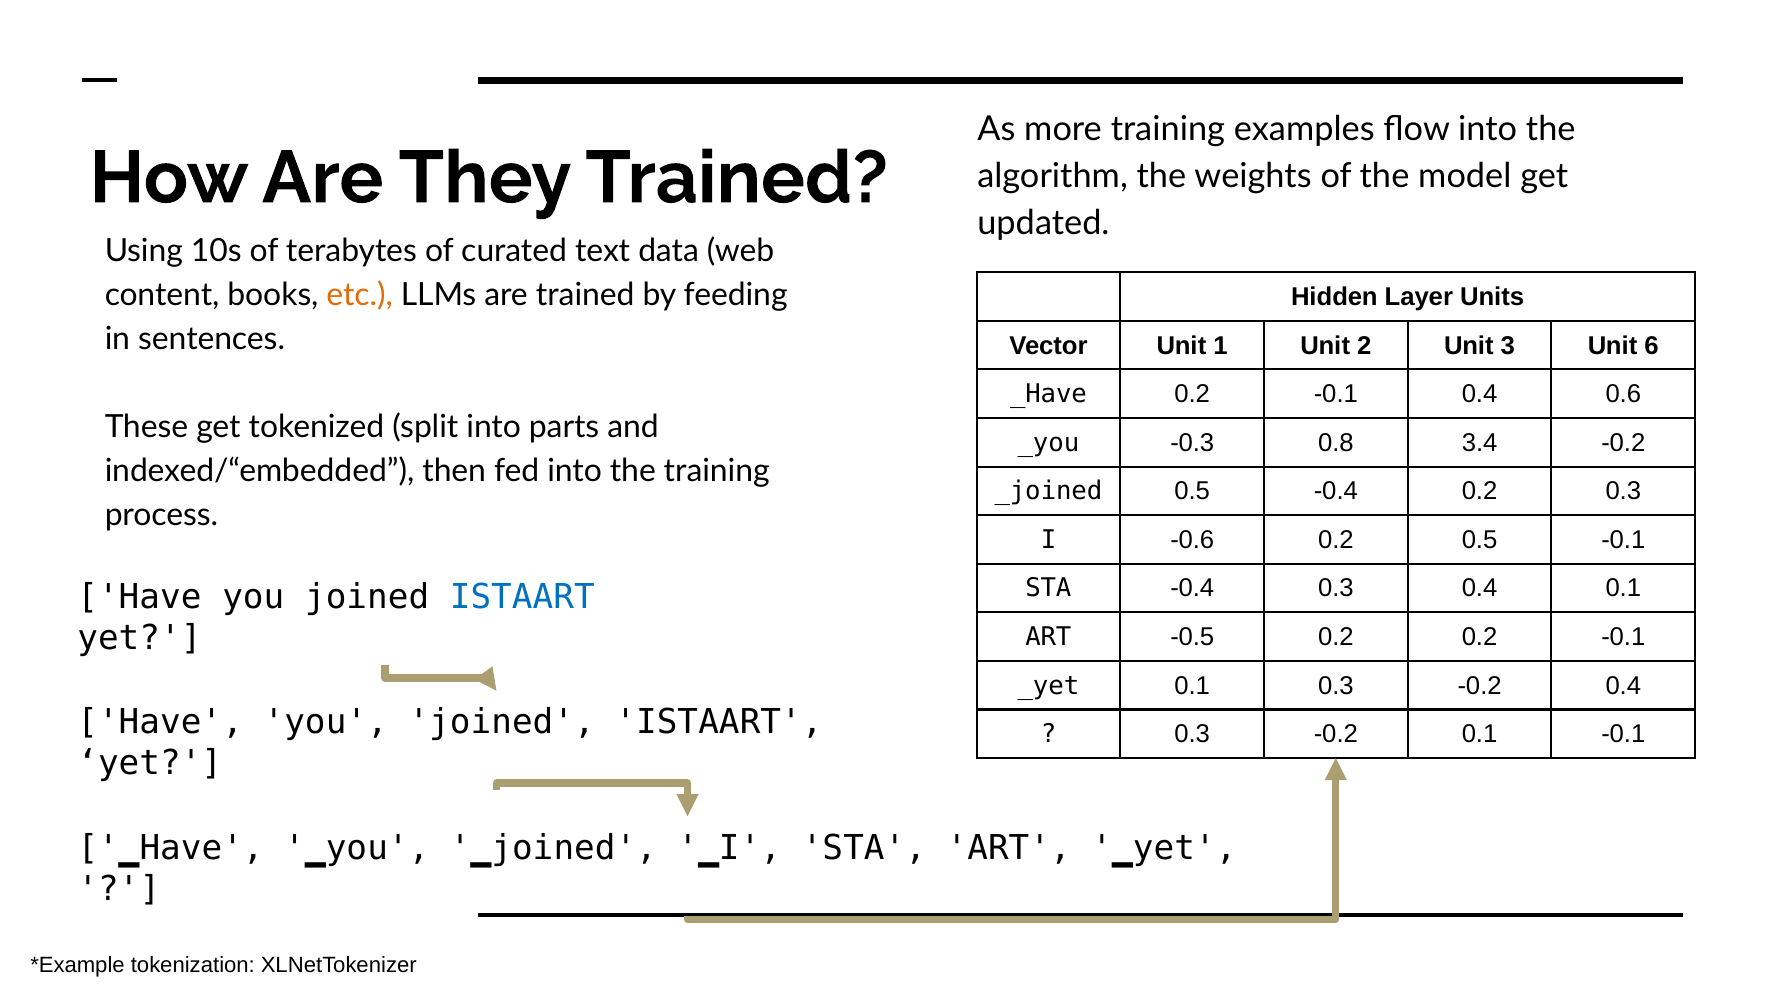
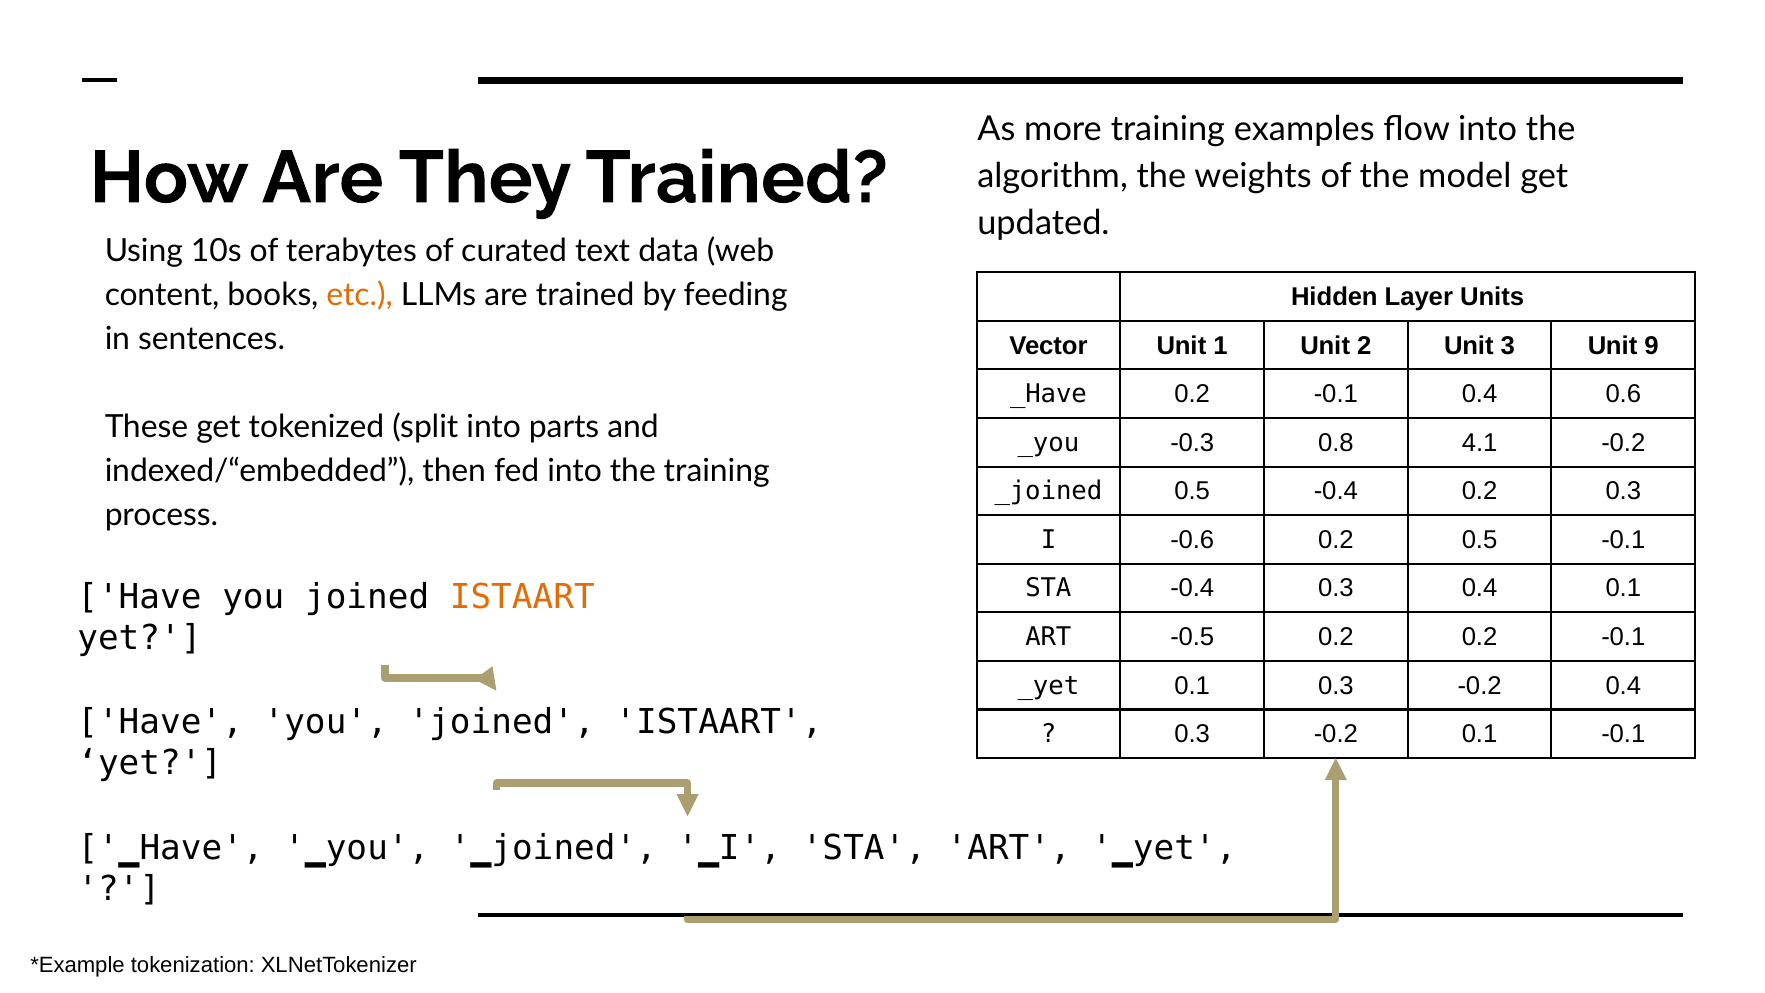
6: 6 -> 9
3.4: 3.4 -> 4.1
ISTAART at (522, 597) colour: blue -> orange
